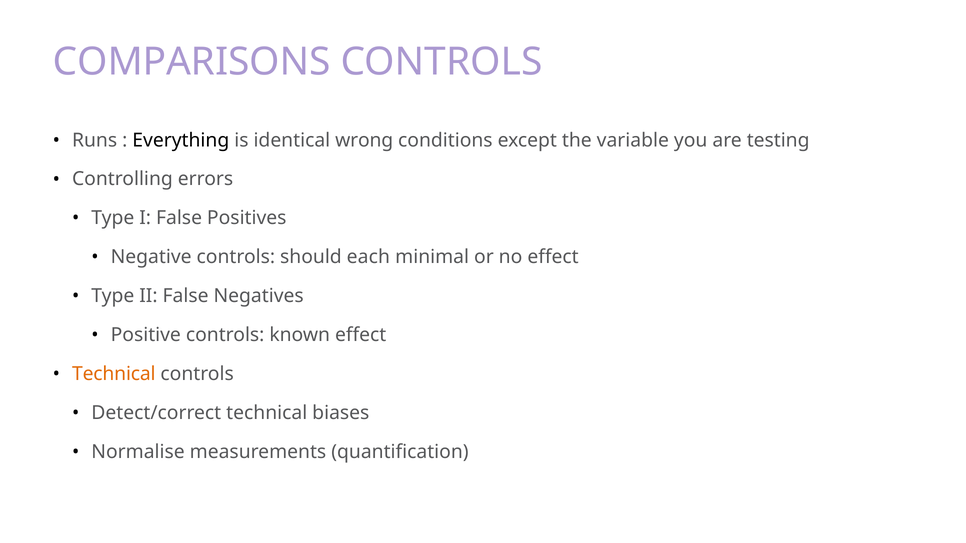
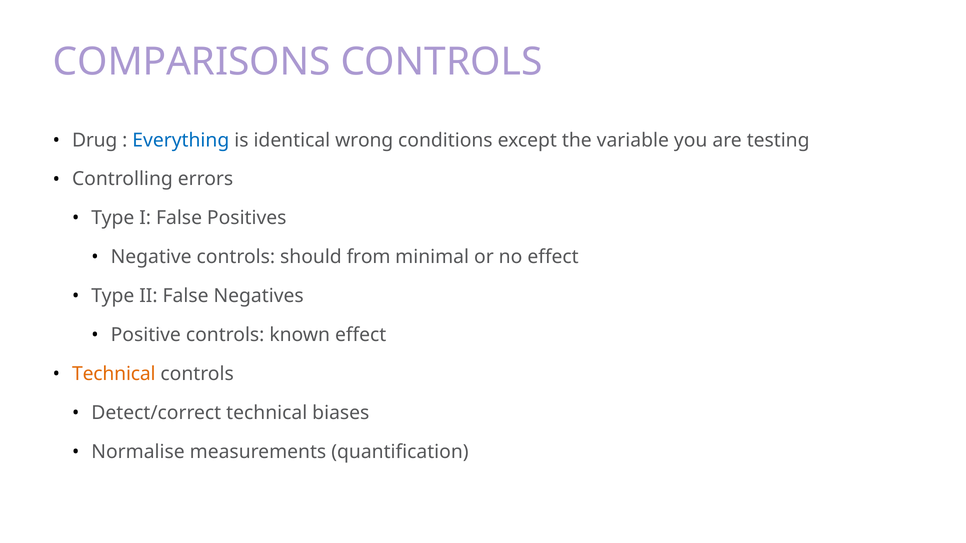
Runs: Runs -> Drug
Everything colour: black -> blue
each: each -> from
